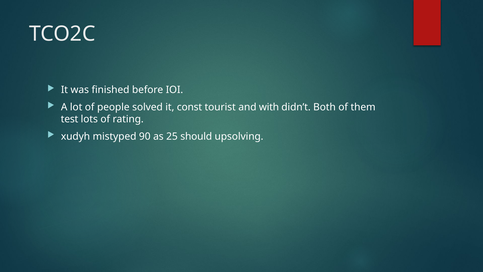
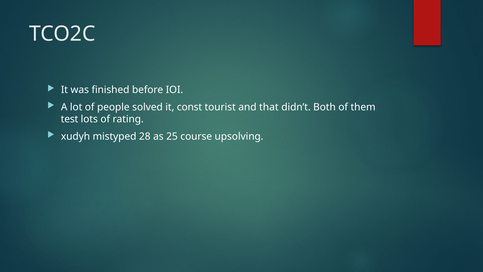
with: with -> that
90: 90 -> 28
should: should -> course
